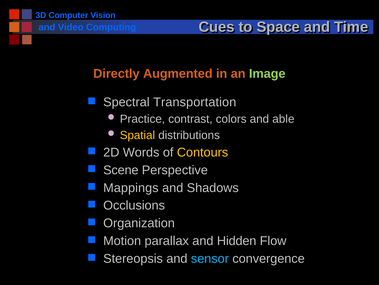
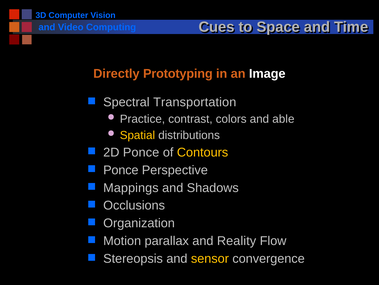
Augmented: Augmented -> Prototyping
Image colour: light green -> white
2D Words: Words -> Ponce
Scene at (121, 170): Scene -> Ponce
Hidden: Hidden -> Reality
sensor colour: light blue -> yellow
